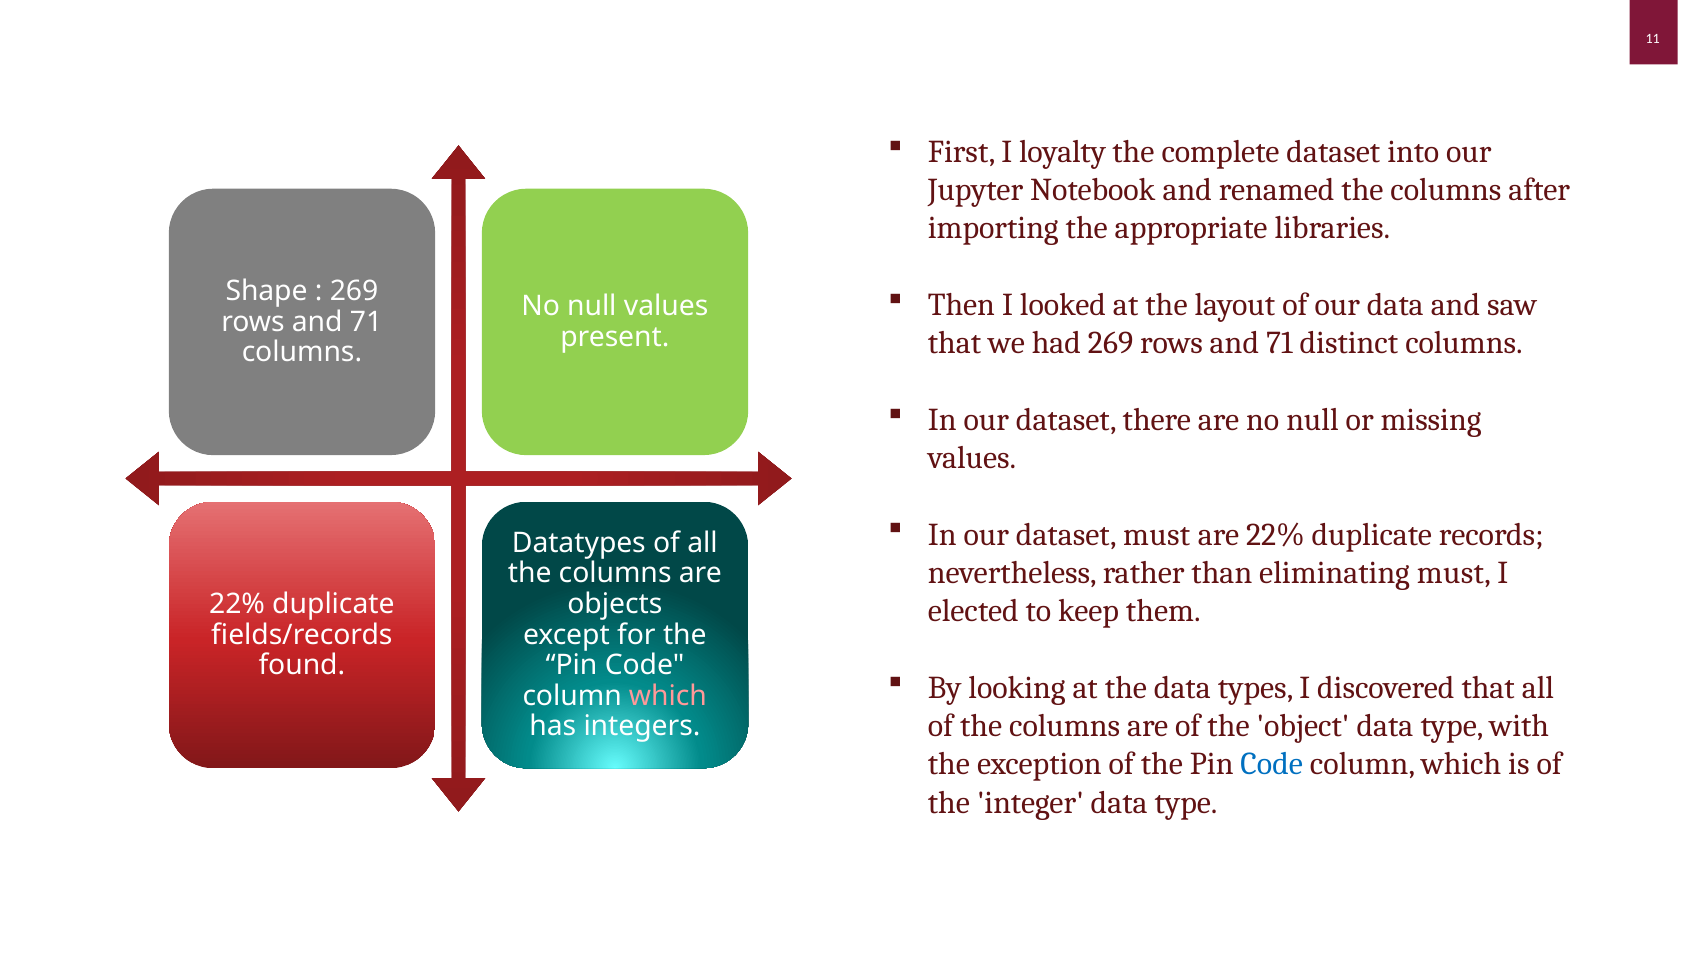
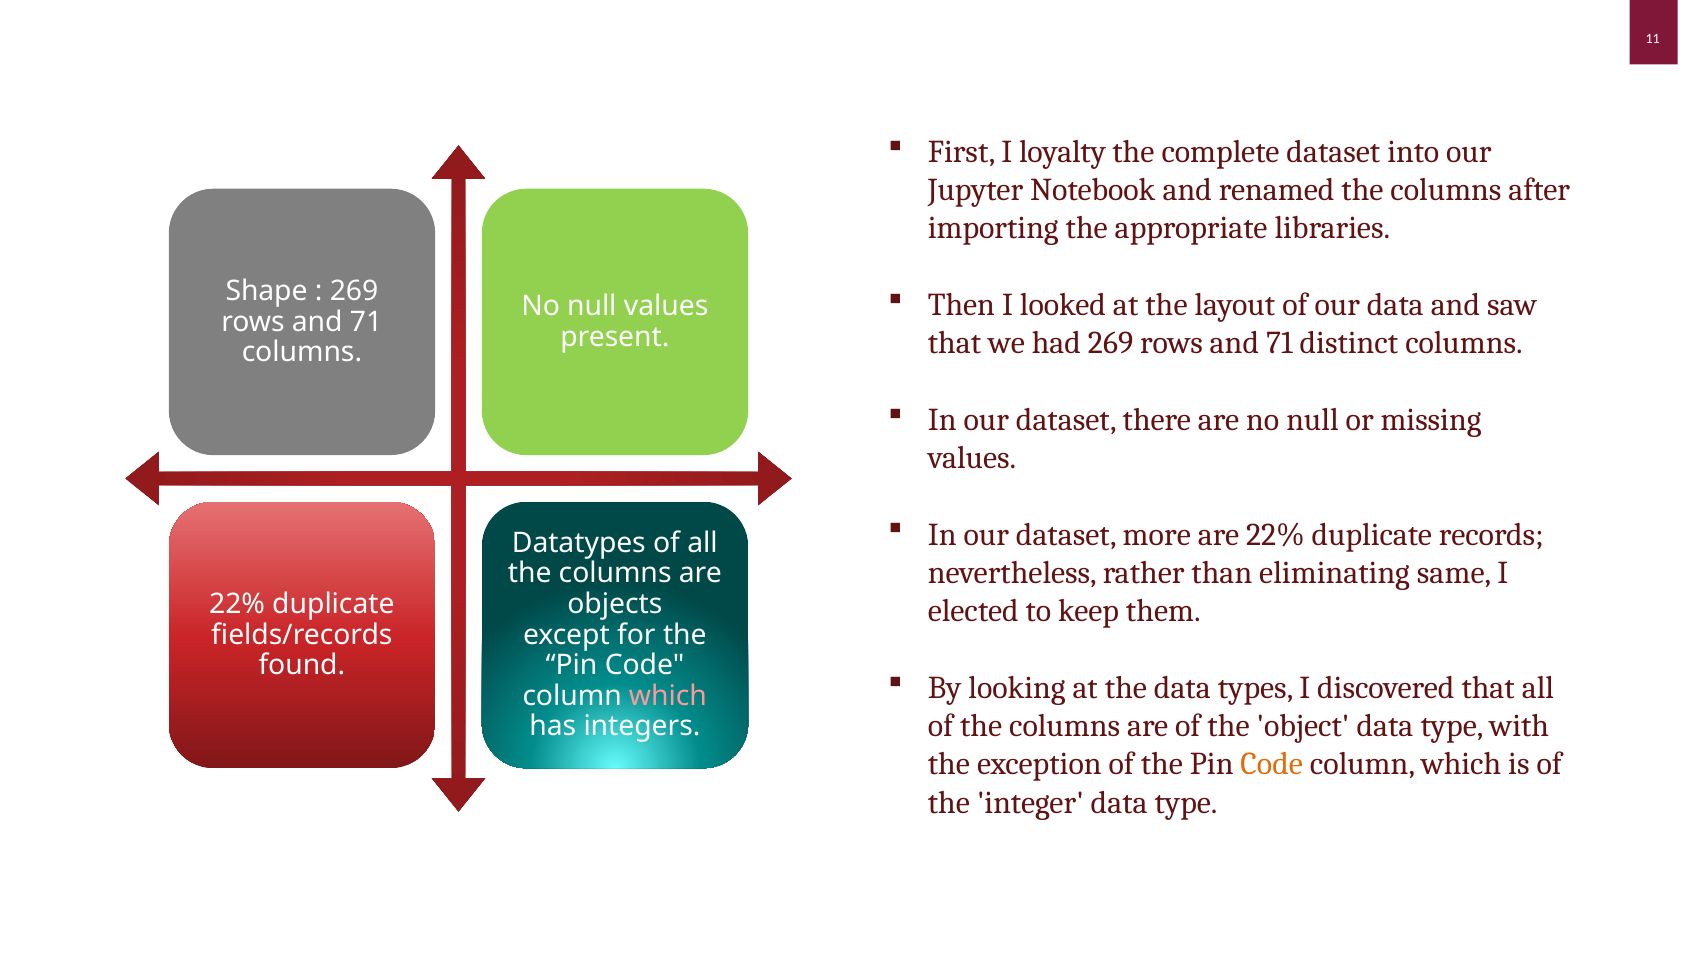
dataset must: must -> more
eliminating must: must -> same
Code at (1272, 764) colour: blue -> orange
